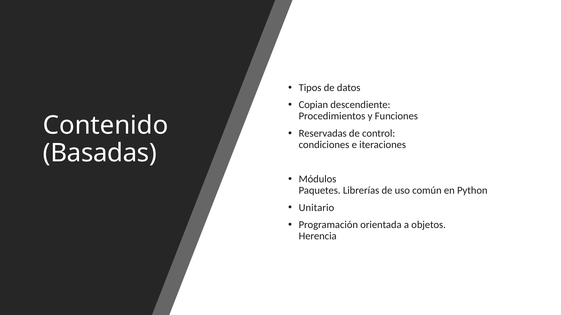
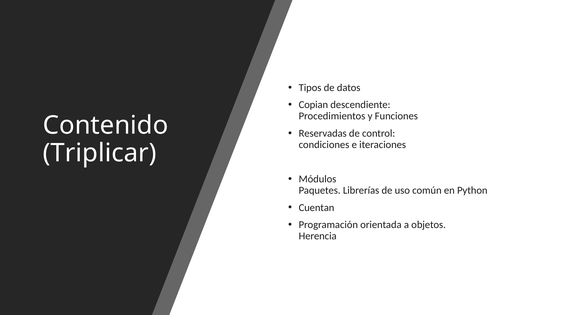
Basadas: Basadas -> Triplicar
Unitario: Unitario -> Cuentan
